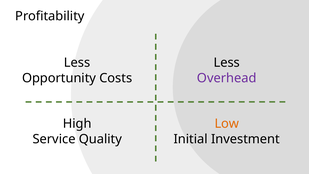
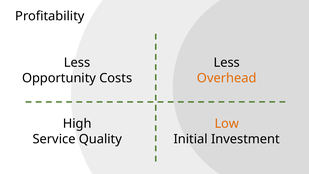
Overhead colour: purple -> orange
